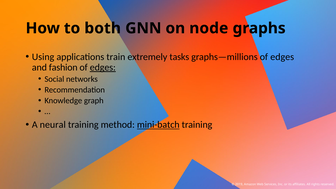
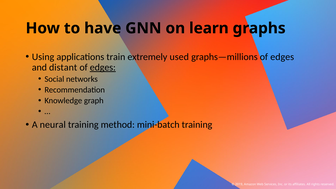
both: both -> have
node: node -> learn
tasks: tasks -> used
fashion: fashion -> distant
mini-batch underline: present -> none
